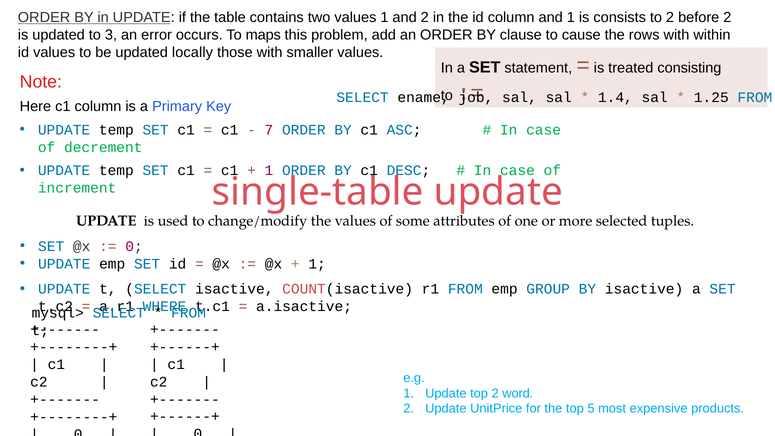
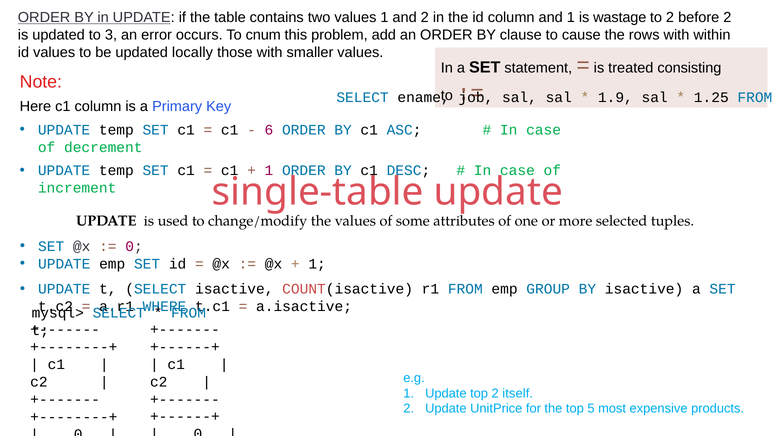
consists: consists -> wastage
maps: maps -> cnum
1.4: 1.4 -> 1.9
7 at (269, 130): 7 -> 6
word: word -> itself
